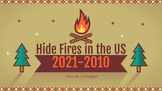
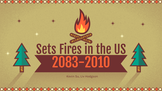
Hide: Hide -> Sets
2021-2010: 2021-2010 -> 2083-2010
